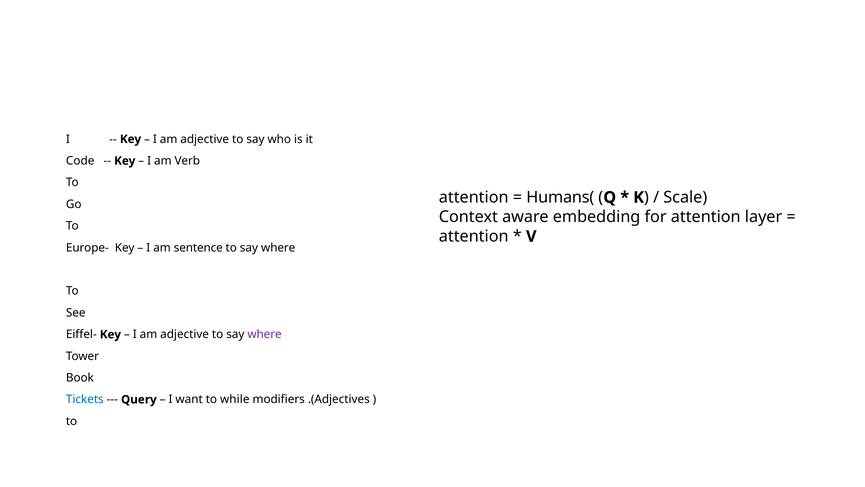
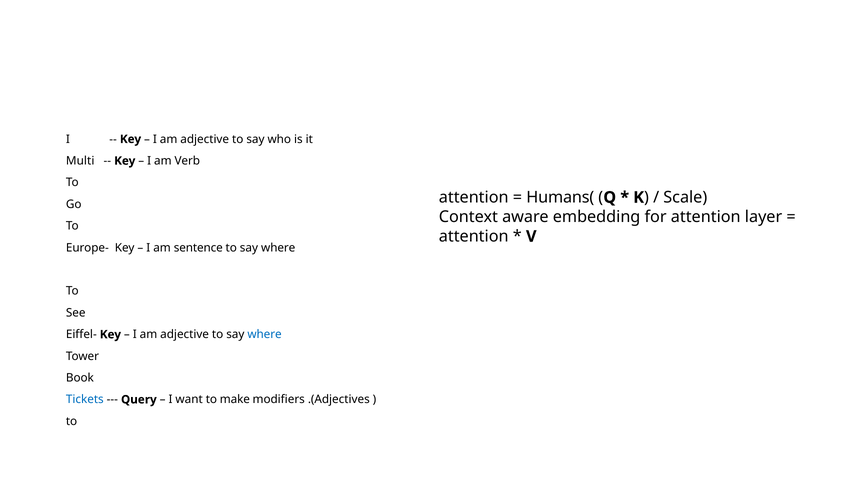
Code: Code -> Multi
where at (265, 334) colour: purple -> blue
while: while -> make
